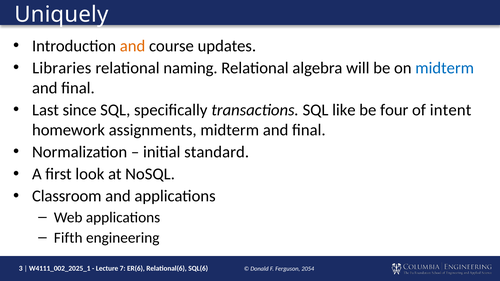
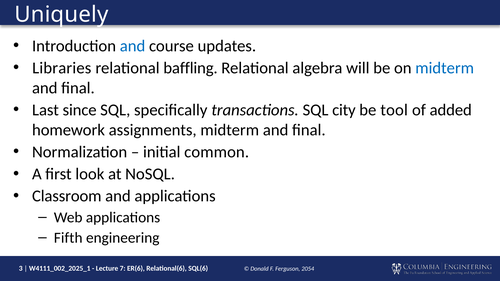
and at (133, 46) colour: orange -> blue
naming: naming -> baffling
like: like -> city
four: four -> tool
intent: intent -> added
standard: standard -> common
